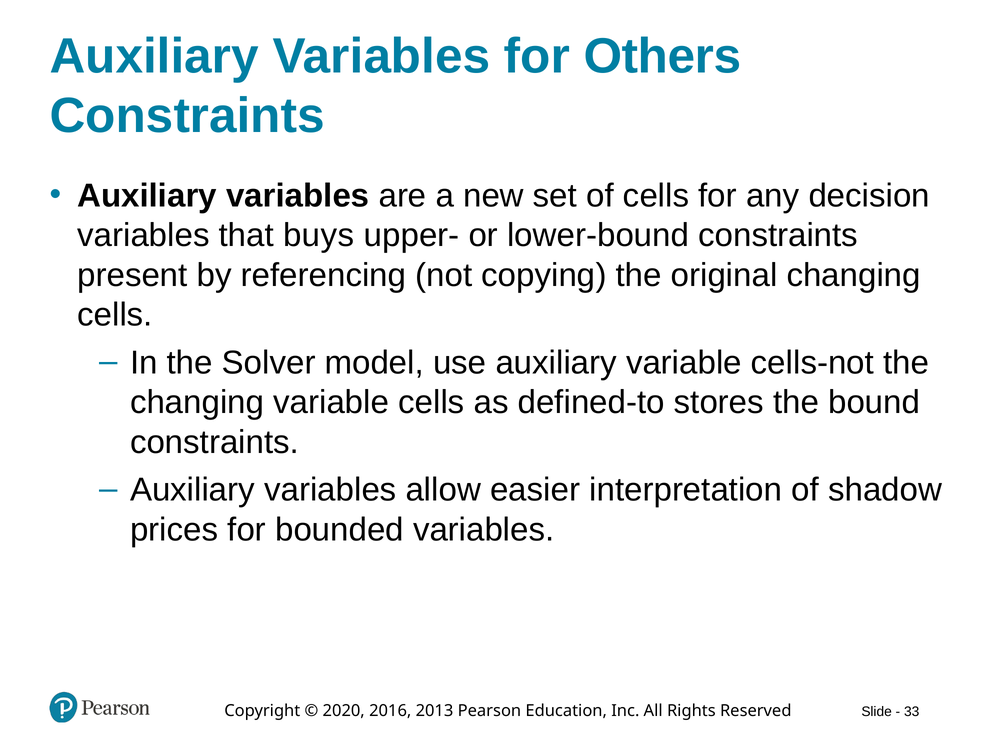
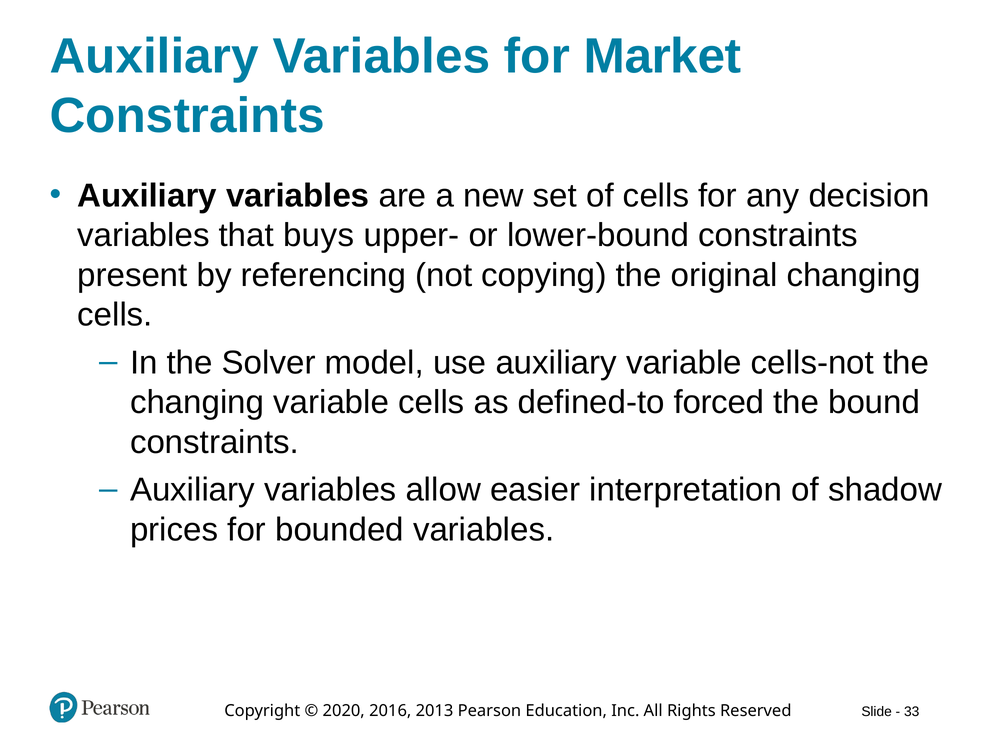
Others: Others -> Market
stores: stores -> forced
